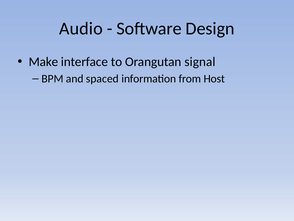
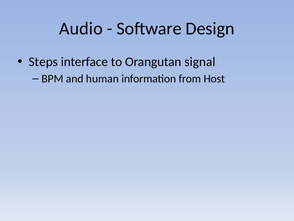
Make: Make -> Steps
spaced: spaced -> human
